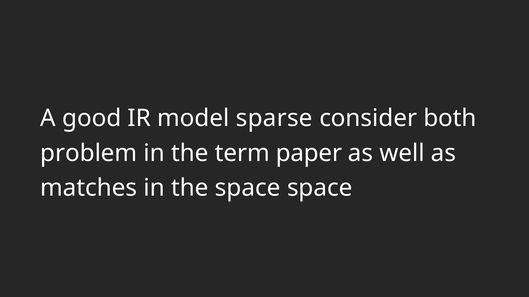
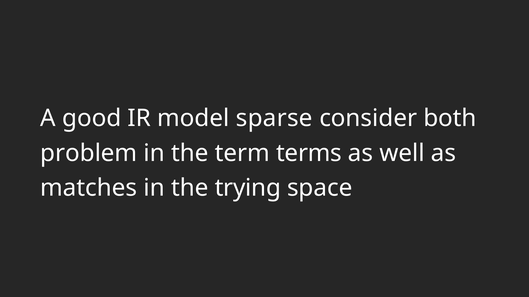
paper: paper -> terms
the space: space -> trying
